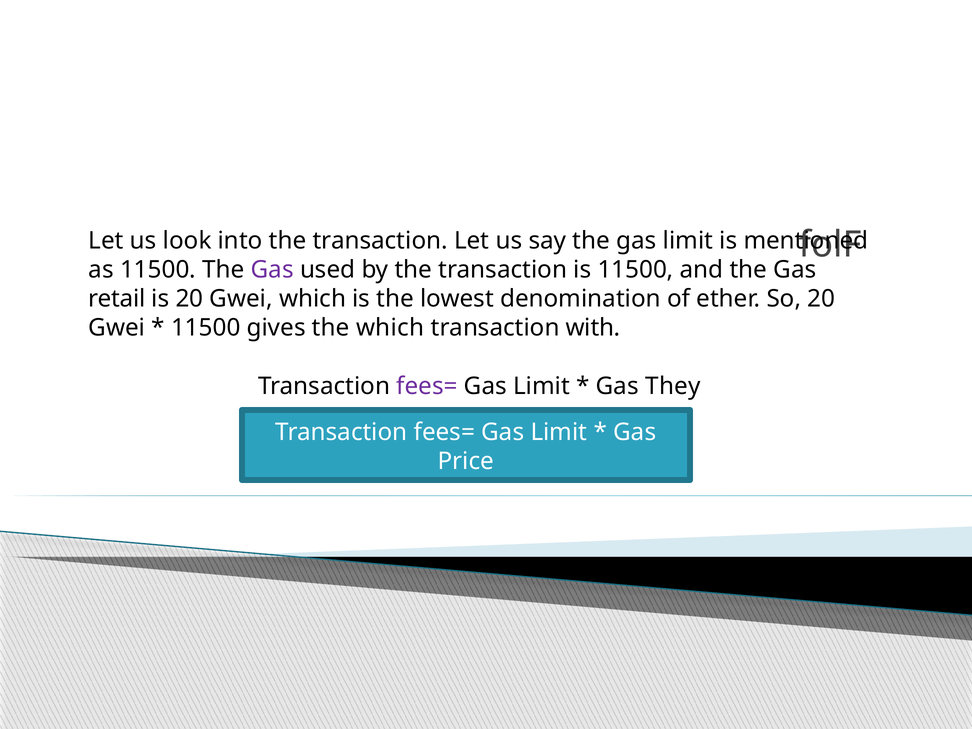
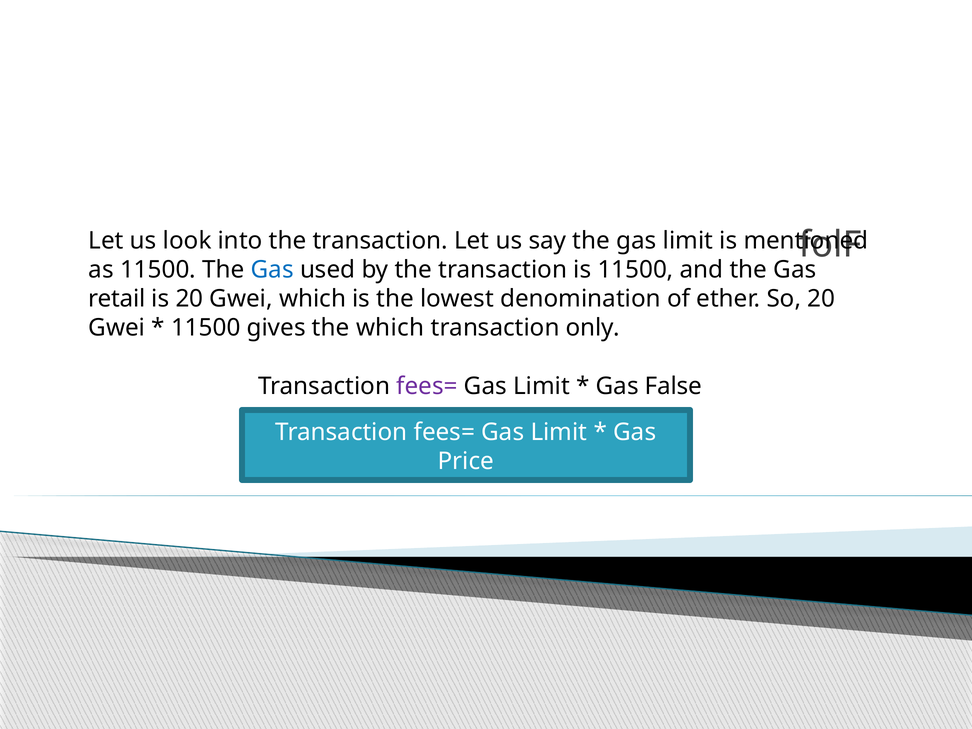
Gas at (272, 270) colour: purple -> blue
with: with -> only
They: They -> False
